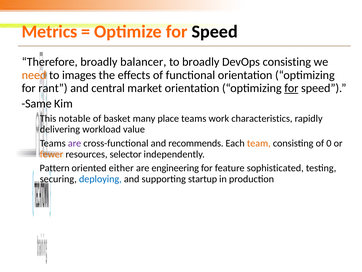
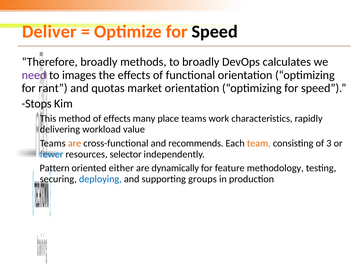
Metrics: Metrics -> Deliver
balancer: balancer -> methods
DevOps consisting: consisting -> calculates
need colour: orange -> purple
central: central -> quotas
for at (291, 88) underline: present -> none
Same: Same -> Stops
notable: notable -> method
of basket: basket -> effects
are at (75, 143) colour: purple -> orange
0: 0 -> 3
fewer colour: orange -> blue
engineering: engineering -> dynamically
sophisticated: sophisticated -> methodology
startup: startup -> groups
